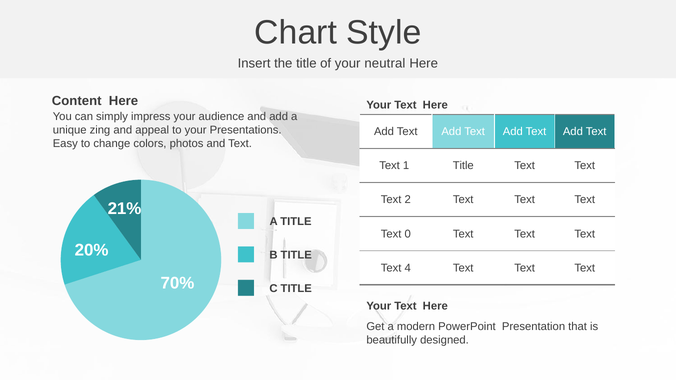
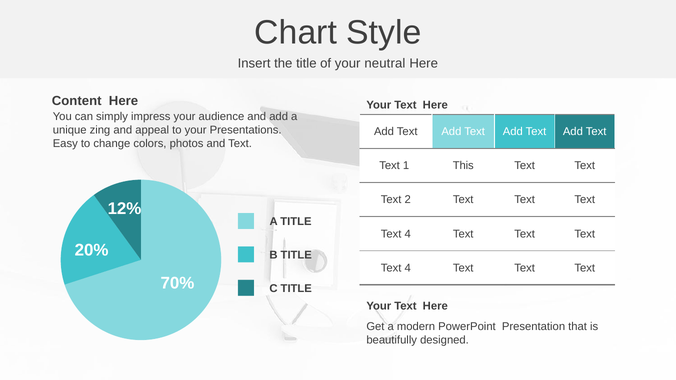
1 Title: Title -> This
21%: 21% -> 12%
0 at (408, 234): 0 -> 4
